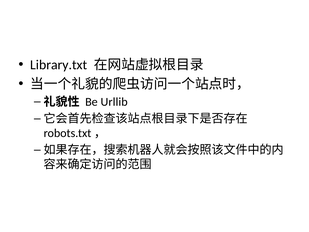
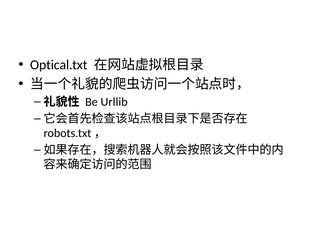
Library.txt: Library.txt -> Optical.txt
